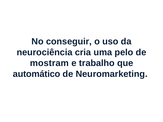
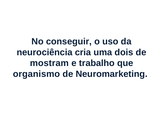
pelo: pelo -> dois
automático: automático -> organismo
